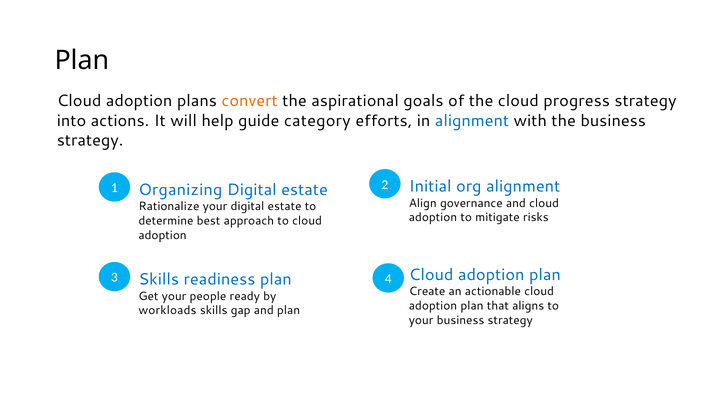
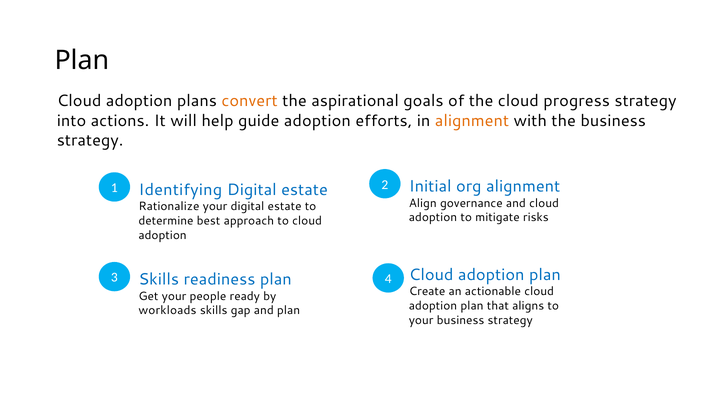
guide category: category -> adoption
alignment at (472, 121) colour: blue -> orange
Organizing: Organizing -> Identifying
